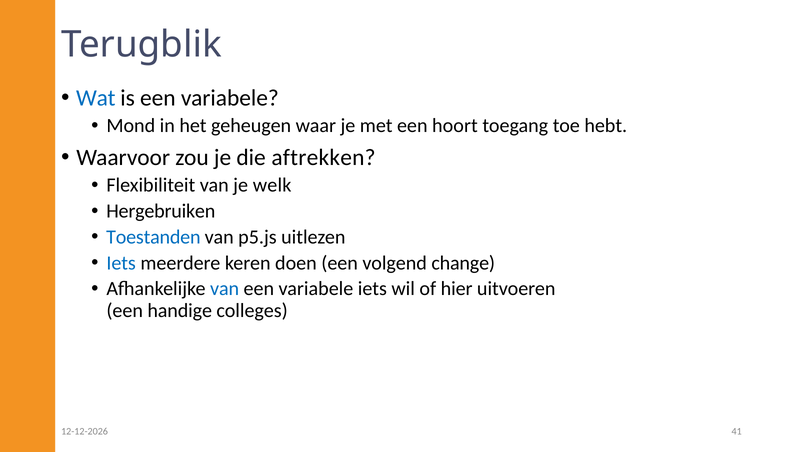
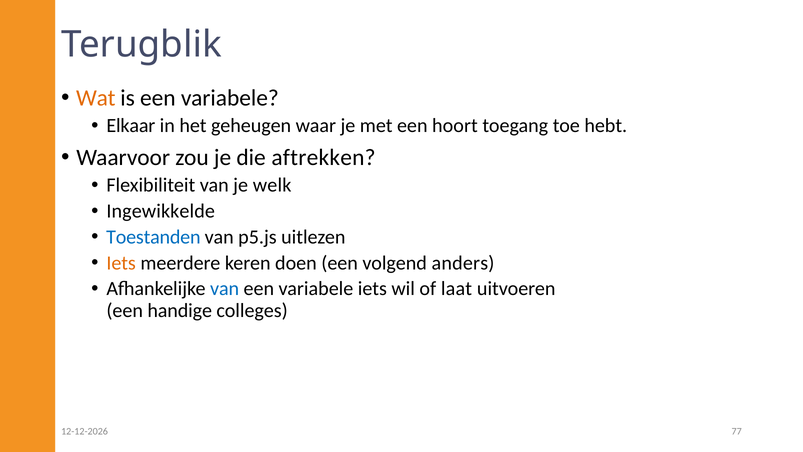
Wat colour: blue -> orange
Mond: Mond -> Elkaar
Hergebruiken: Hergebruiken -> Ingewikkelde
Iets at (121, 263) colour: blue -> orange
change: change -> anders
hier: hier -> laat
41: 41 -> 77
